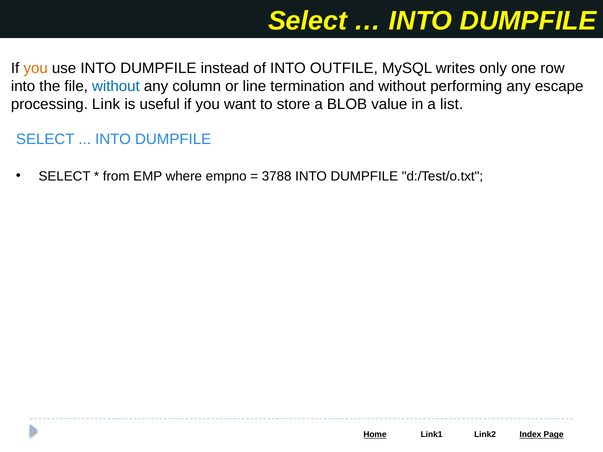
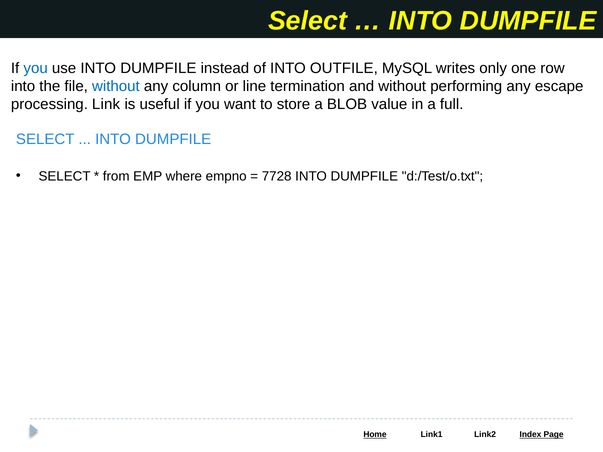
you at (36, 68) colour: orange -> blue
list: list -> full
3788: 3788 -> 7728
